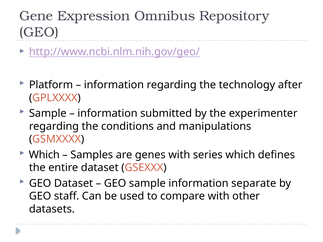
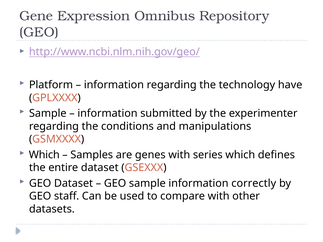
after: after -> have
separate: separate -> correctly
